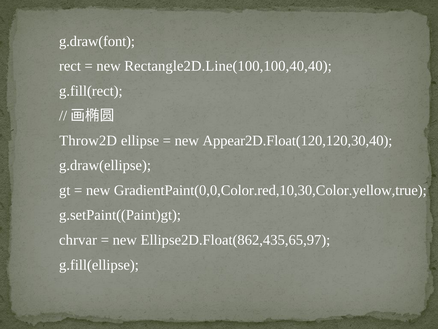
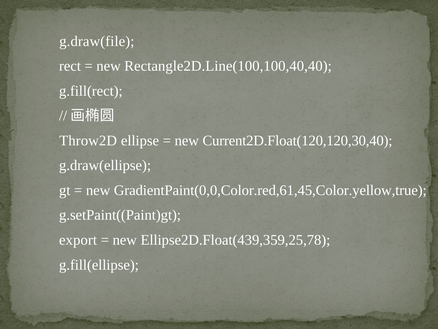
g.draw(font: g.draw(font -> g.draw(file
Appear2D.Float(120,120,30,40: Appear2D.Float(120,120,30,40 -> Current2D.Float(120,120,30,40
GradientPaint(0,0,Color.red,10,30,Color.yellow,true: GradientPaint(0,0,Color.red,10,30,Color.yellow,true -> GradientPaint(0,0,Color.red,61,45,Color.yellow,true
chrvar: chrvar -> export
Ellipse2D.Float(862,435,65,97: Ellipse2D.Float(862,435,65,97 -> Ellipse2D.Float(439,359,25,78
